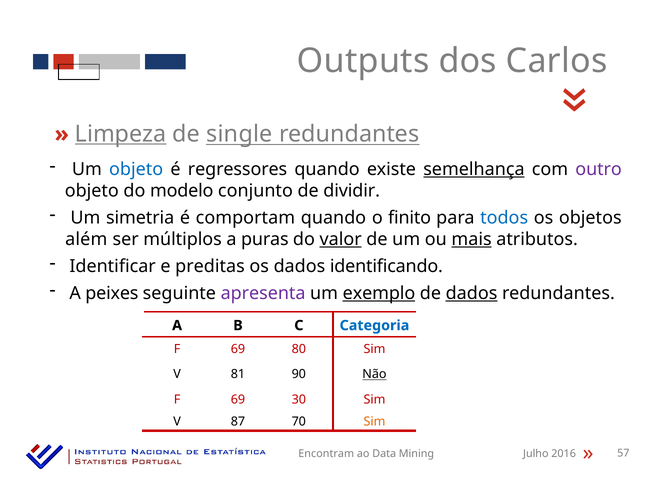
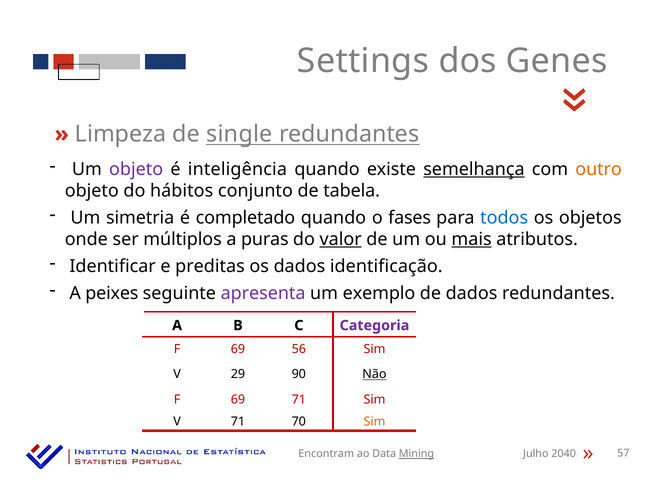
Outputs: Outputs -> Settings
Carlos: Carlos -> Genes
Limpeza underline: present -> none
objeto at (136, 169) colour: blue -> purple
regressores: regressores -> inteligência
outro colour: purple -> orange
modelo: modelo -> hábitos
dividir: dividir -> tabela
comportam: comportam -> completado
finito: finito -> fases
além: além -> onde
identificando: identificando -> identificação
exemplo underline: present -> none
dados at (472, 293) underline: present -> none
Categoria colour: blue -> purple
80: 80 -> 56
81: 81 -> 29
69 30: 30 -> 71
V 87: 87 -> 71
Mining underline: none -> present
2016: 2016 -> 2040
